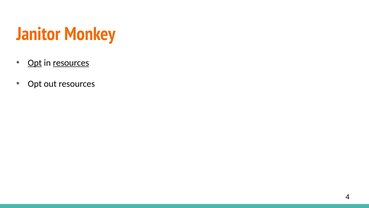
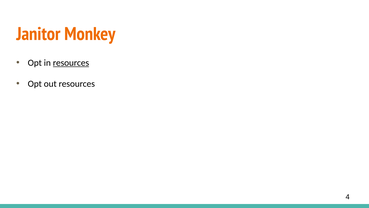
Opt at (35, 63) underline: present -> none
